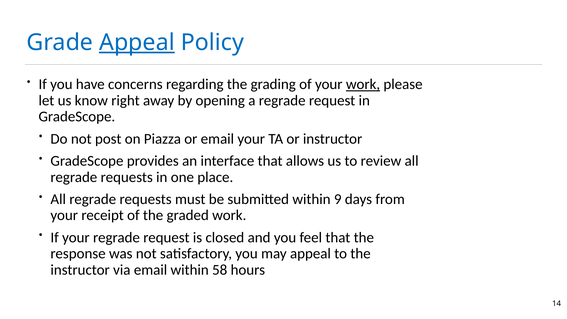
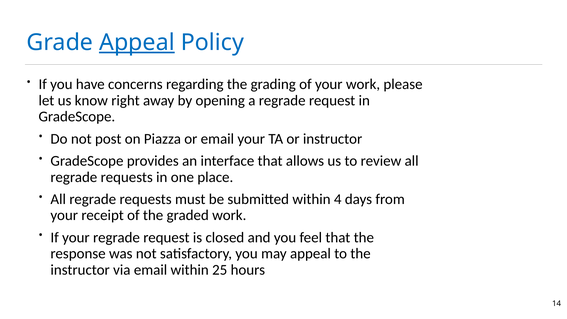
work at (363, 84) underline: present -> none
9: 9 -> 4
58: 58 -> 25
